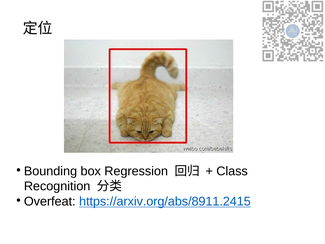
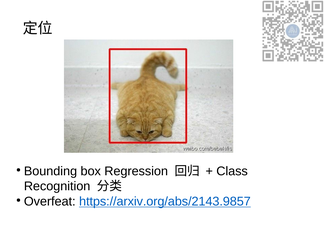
https://arxiv.org/abs/8911.2415: https://arxiv.org/abs/8911.2415 -> https://arxiv.org/abs/2143.9857
